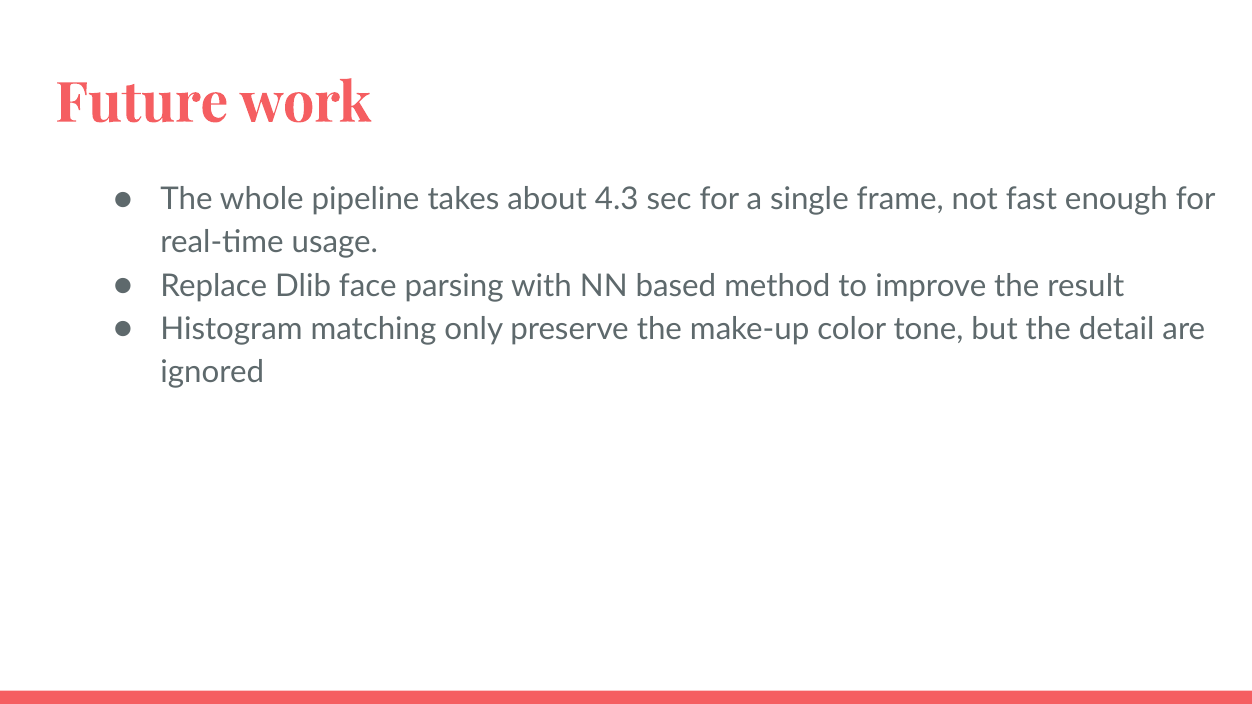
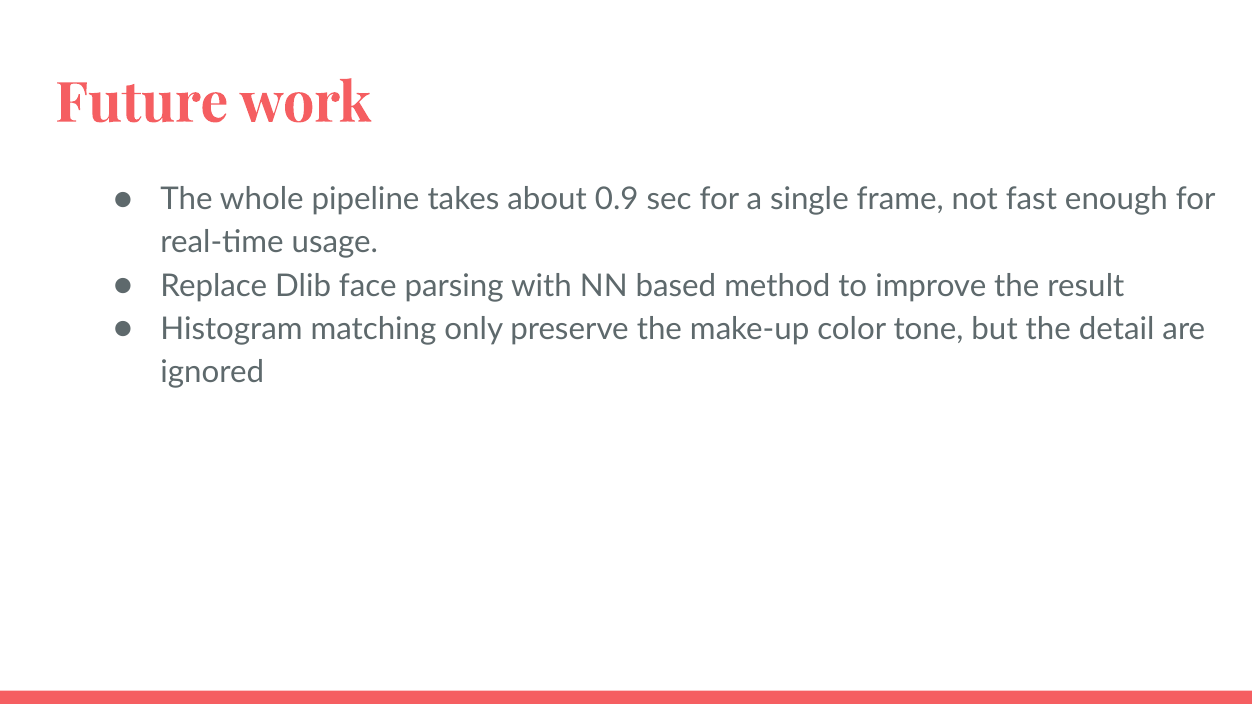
4.3: 4.3 -> 0.9
